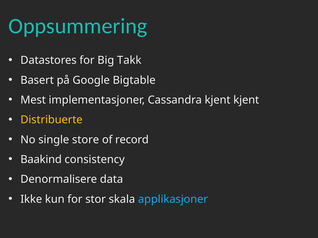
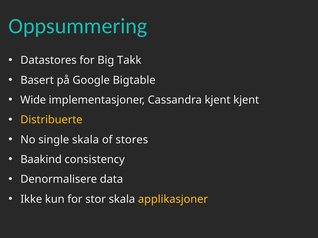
Mest: Mest -> Wide
single store: store -> skala
record: record -> stores
applikasjoner colour: light blue -> yellow
